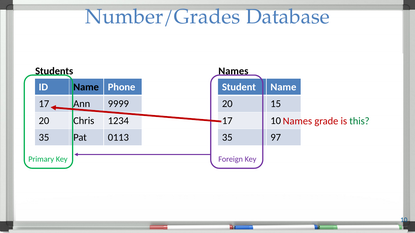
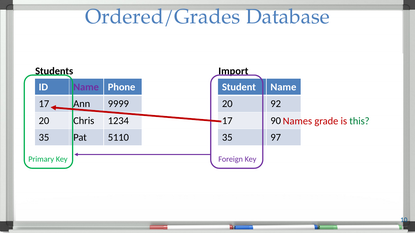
Number/Grades: Number/Grades -> Ordered/Grades
Students Names: Names -> Import
Name at (86, 87) colour: black -> purple
15: 15 -> 92
17 10: 10 -> 90
0113: 0113 -> 5110
